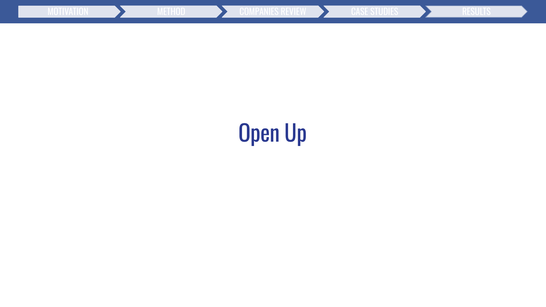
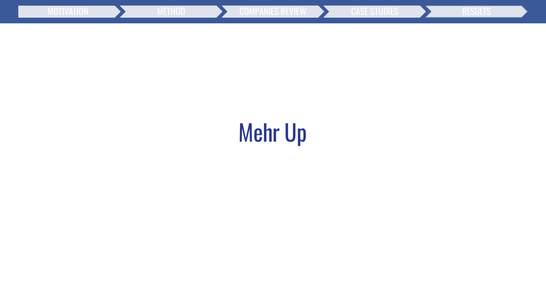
Open: Open -> Mehr
